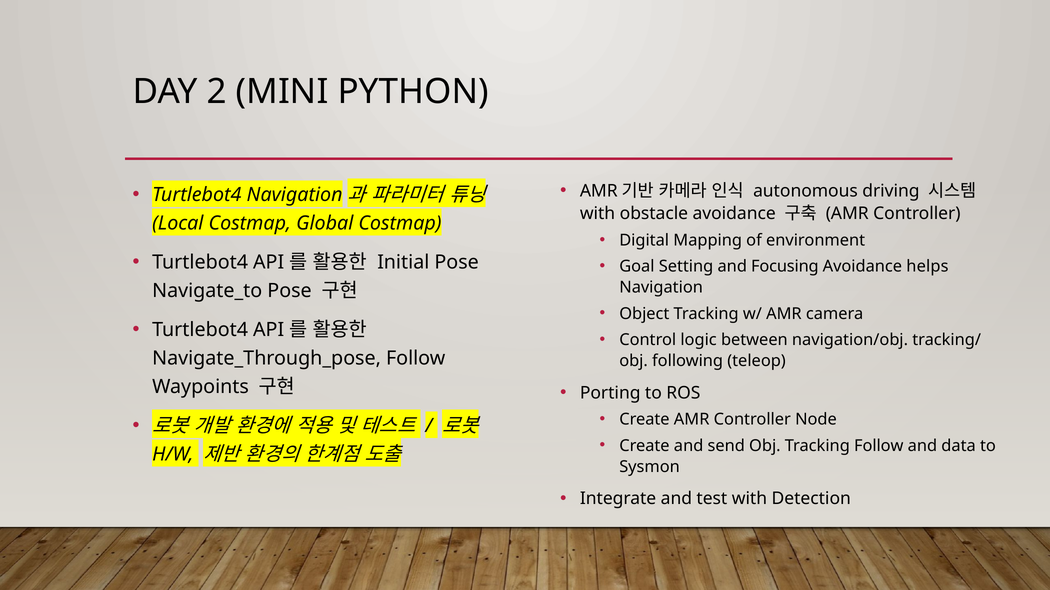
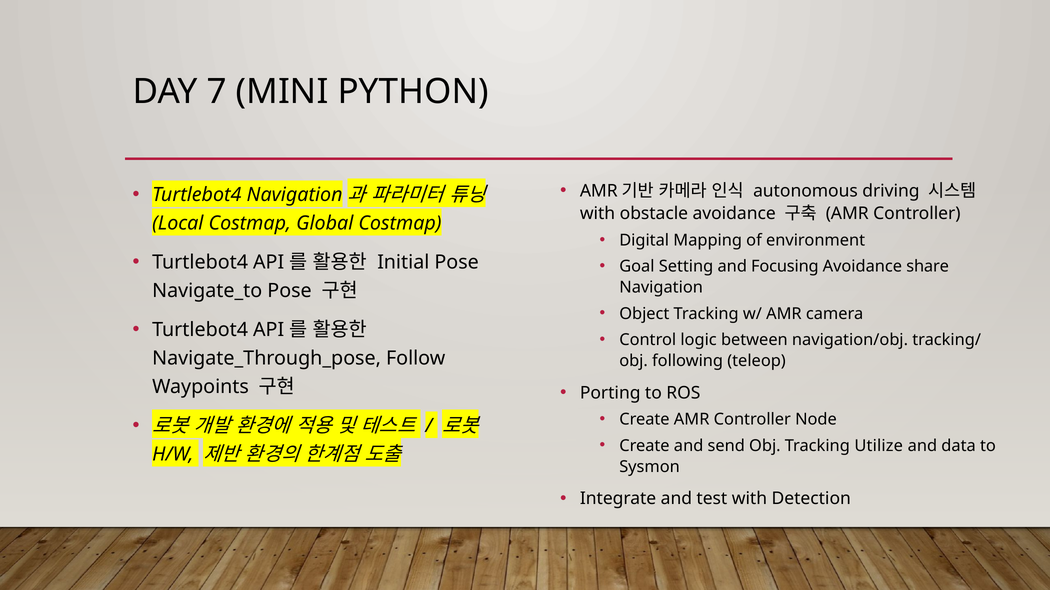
2: 2 -> 7
helps: helps -> share
Tracking Follow: Follow -> Utilize
